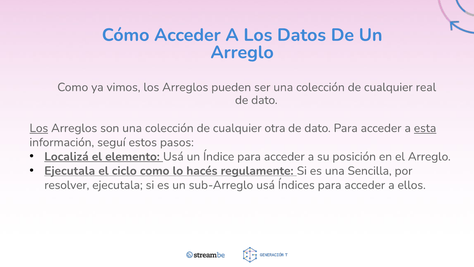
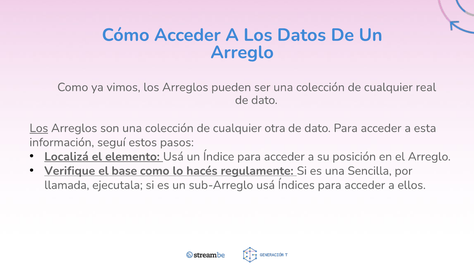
esta underline: present -> none
Ejecutala at (70, 171): Ejecutala -> Verifique
ciclo: ciclo -> base
resolver: resolver -> llamada
